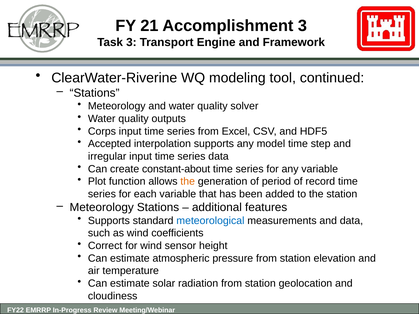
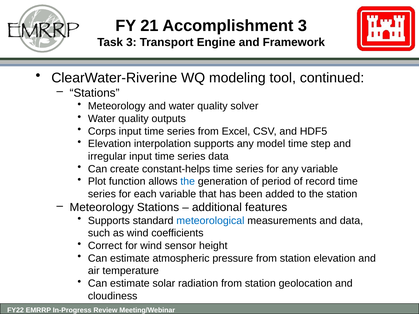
Accepted at (110, 144): Accepted -> Elevation
constant-about: constant-about -> constant-helps
the at (188, 182) colour: orange -> blue
